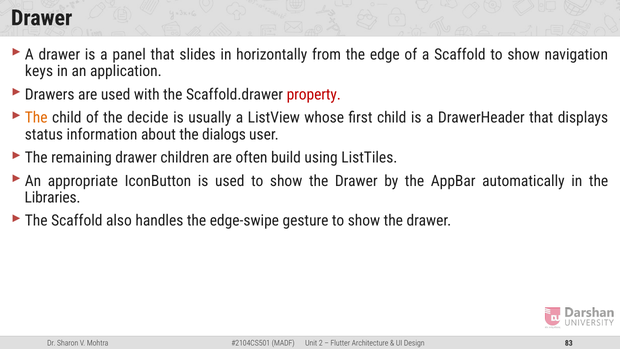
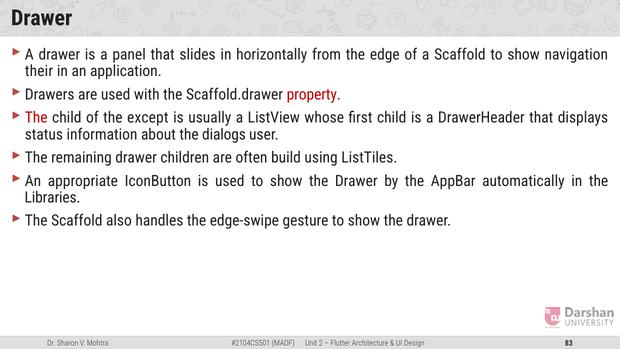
keys: keys -> their
The at (36, 118) colour: orange -> red
decide: decide -> except
